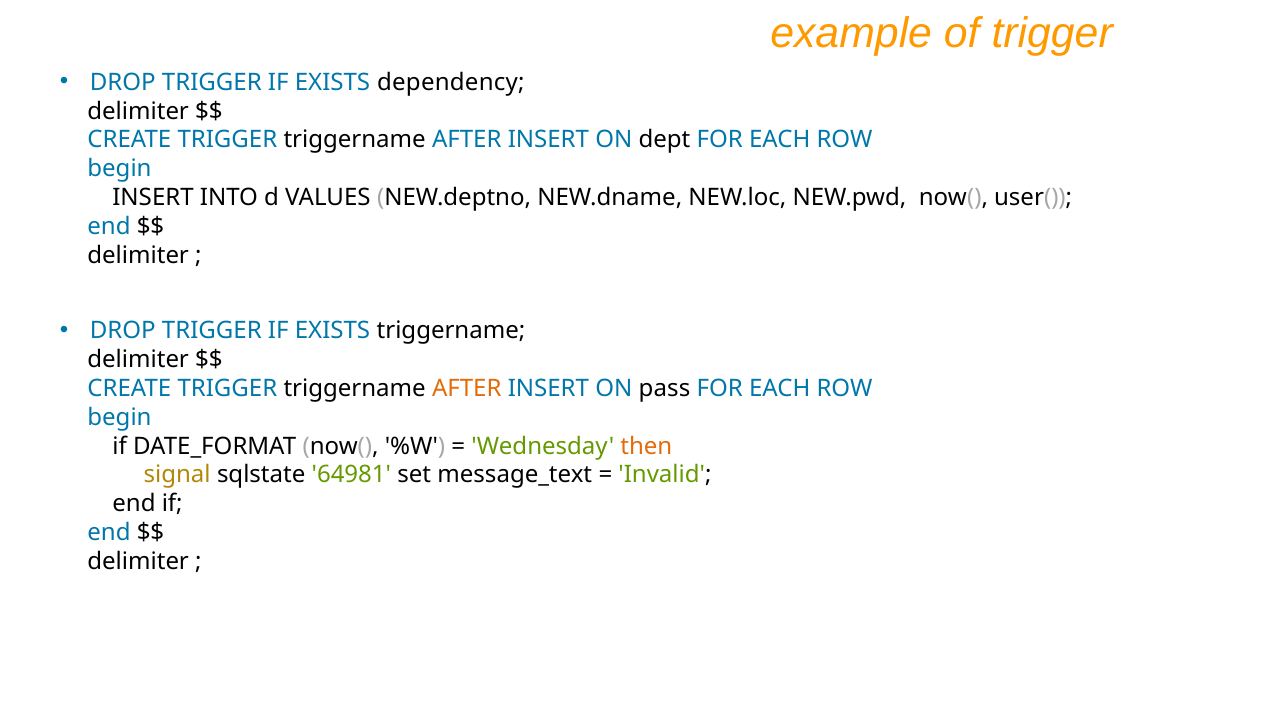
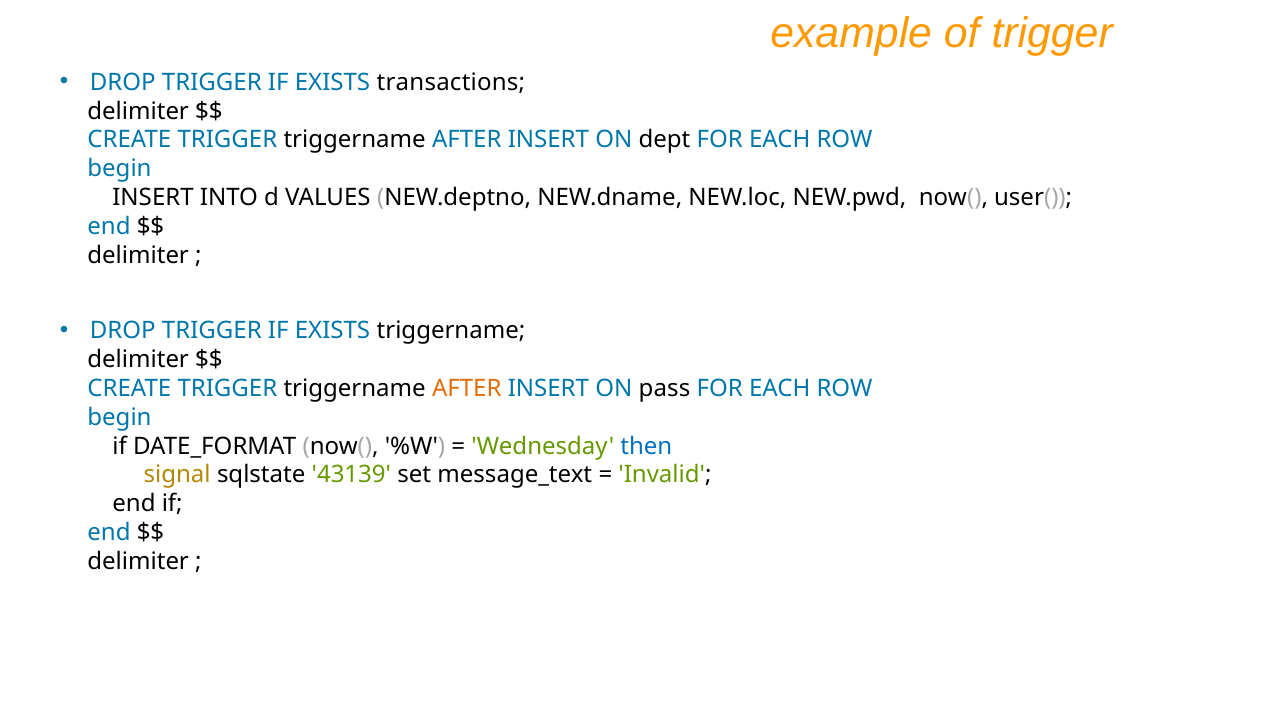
dependency: dependency -> transactions
then colour: orange -> blue
64981: 64981 -> 43139
